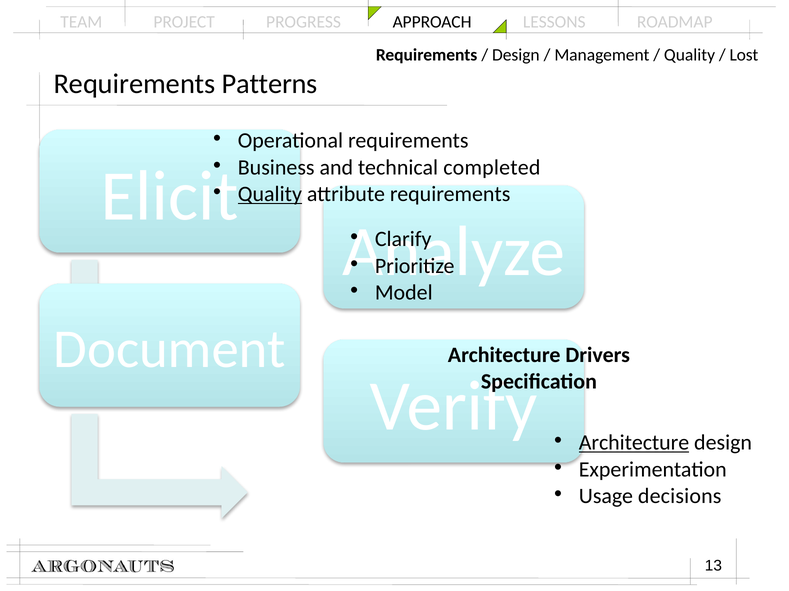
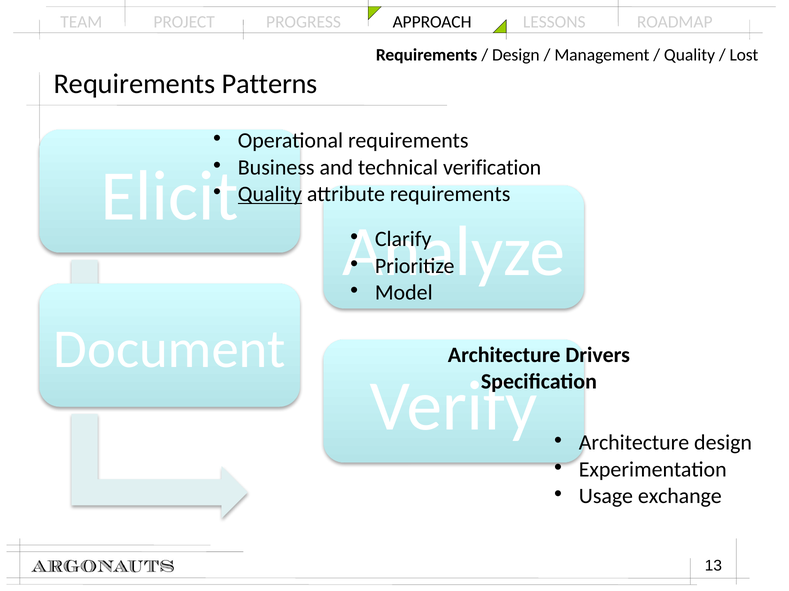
completed: completed -> verification
Architecture at (634, 443) underline: present -> none
decisions: decisions -> exchange
